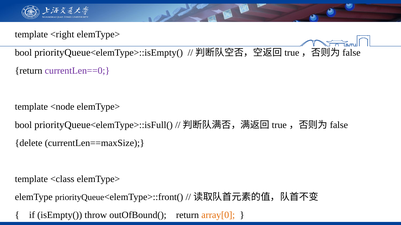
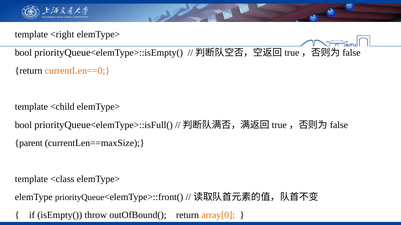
currentLen==0 colour: purple -> orange
<node: <node -> <child
delete: delete -> parent
